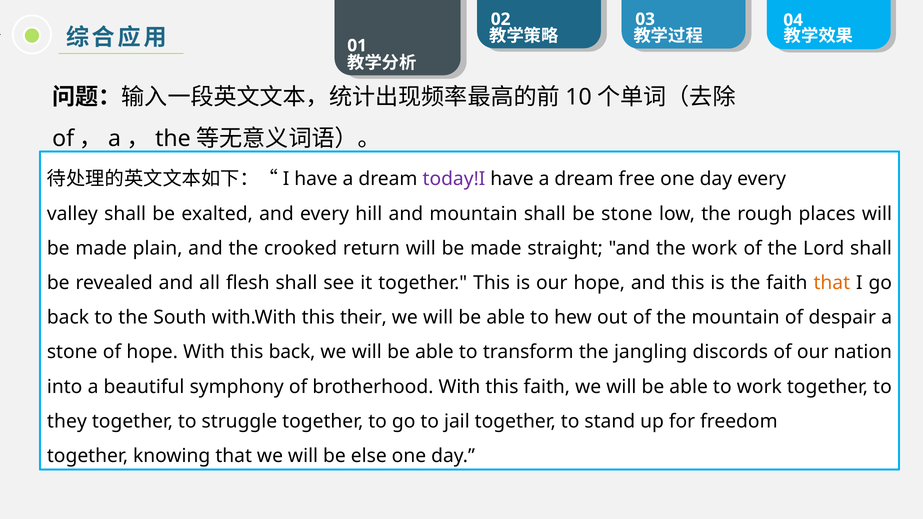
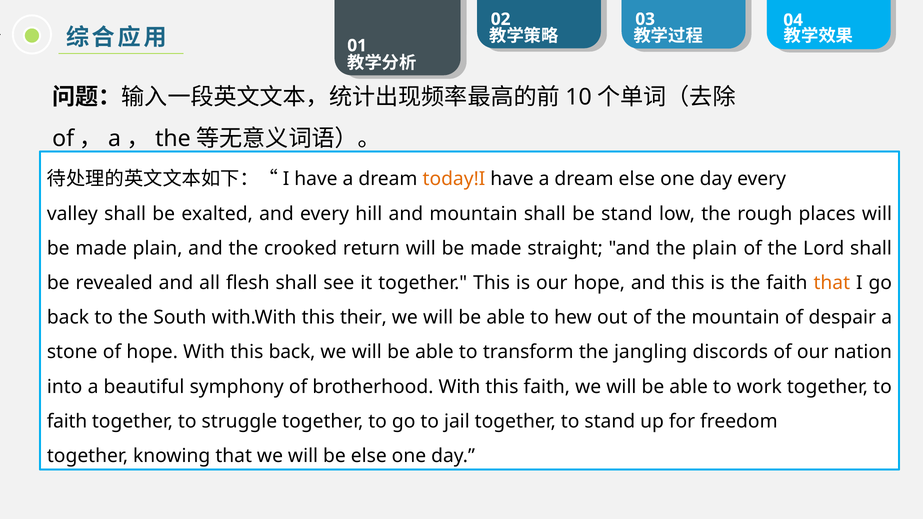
today!I colour: purple -> orange
dream free: free -> else
be stone: stone -> stand
the work: work -> plain
they at (67, 421): they -> faith
